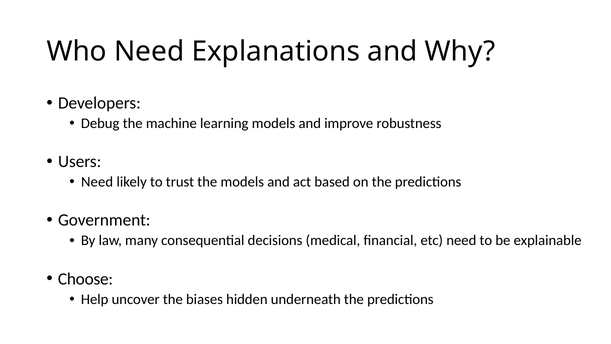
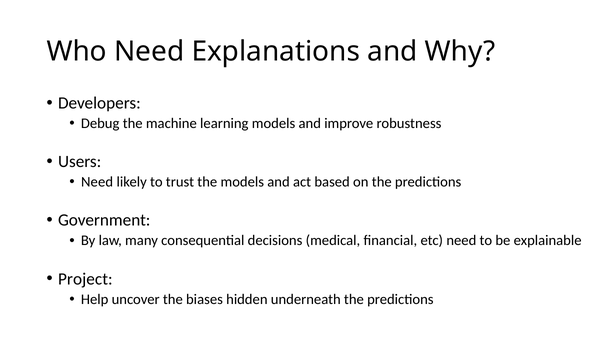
Choose: Choose -> Project
